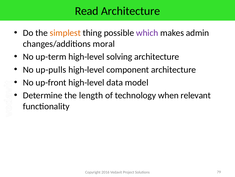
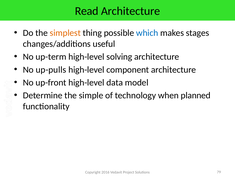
which colour: purple -> blue
admin: admin -> stages
moral: moral -> useful
length: length -> simple
relevant: relevant -> planned
